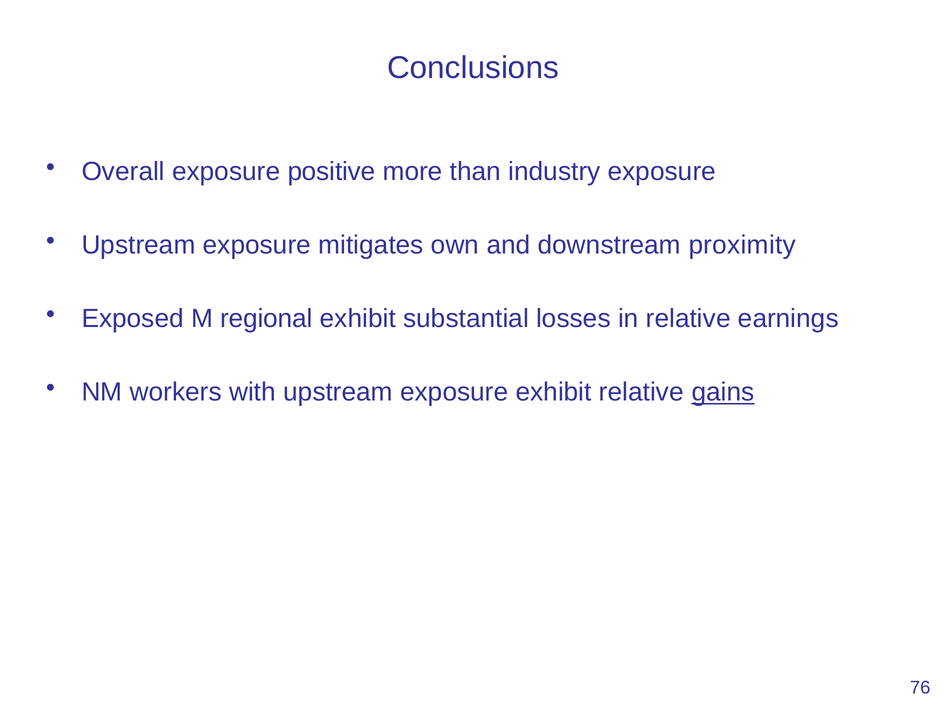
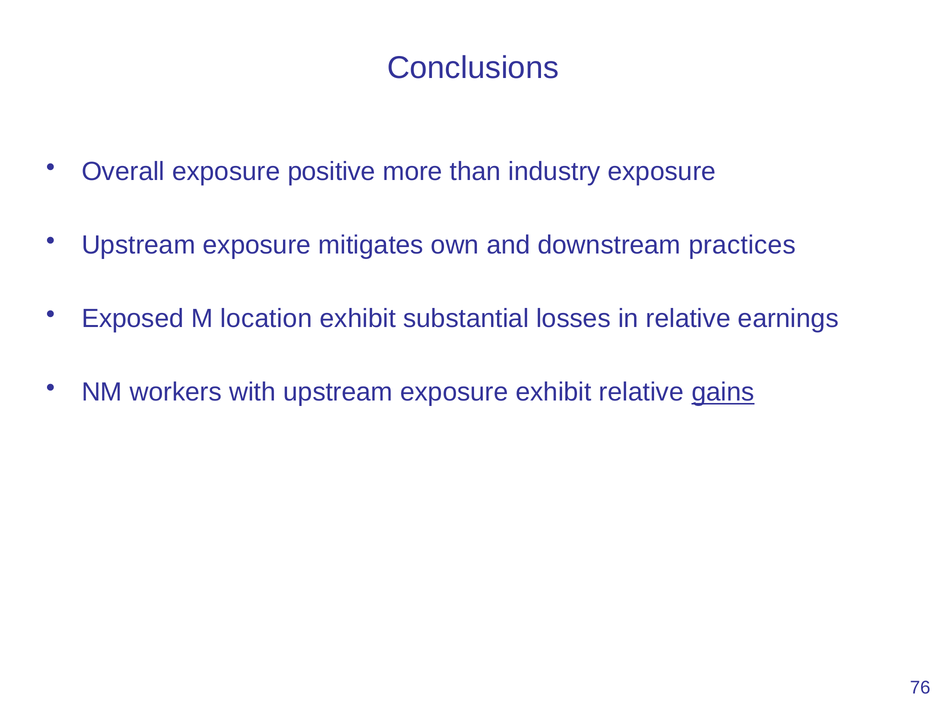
proximity: proximity -> practices
regional: regional -> location
